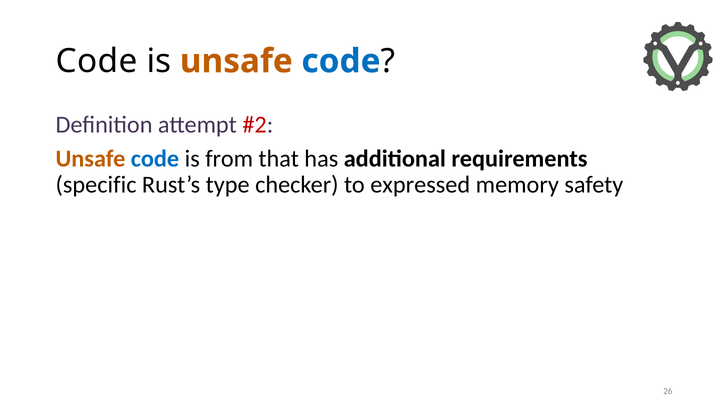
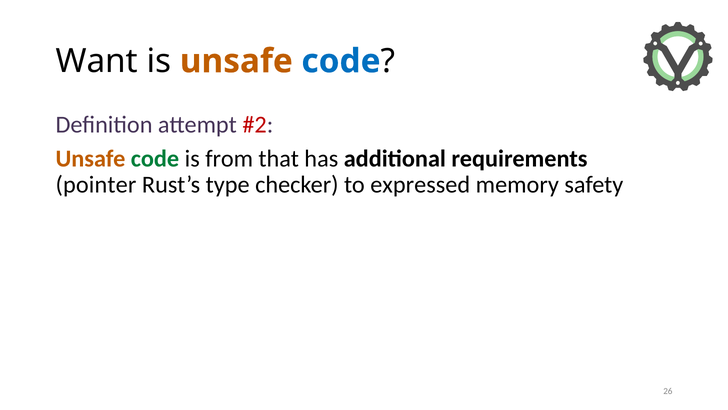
Code at (97, 61): Code -> Want
code at (155, 159) colour: blue -> green
specific: specific -> pointer
